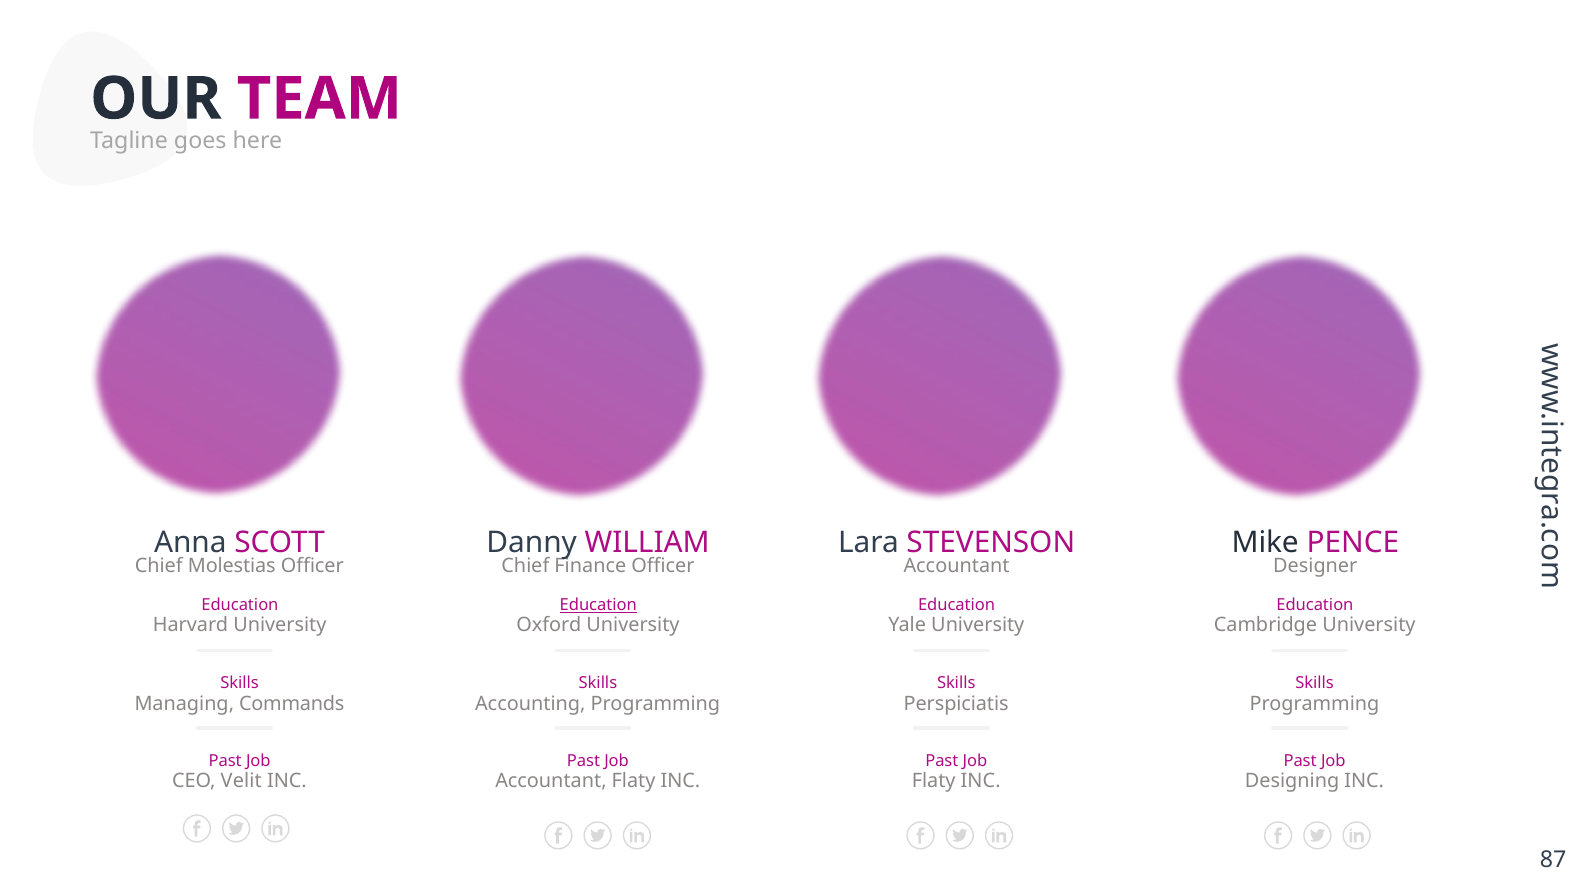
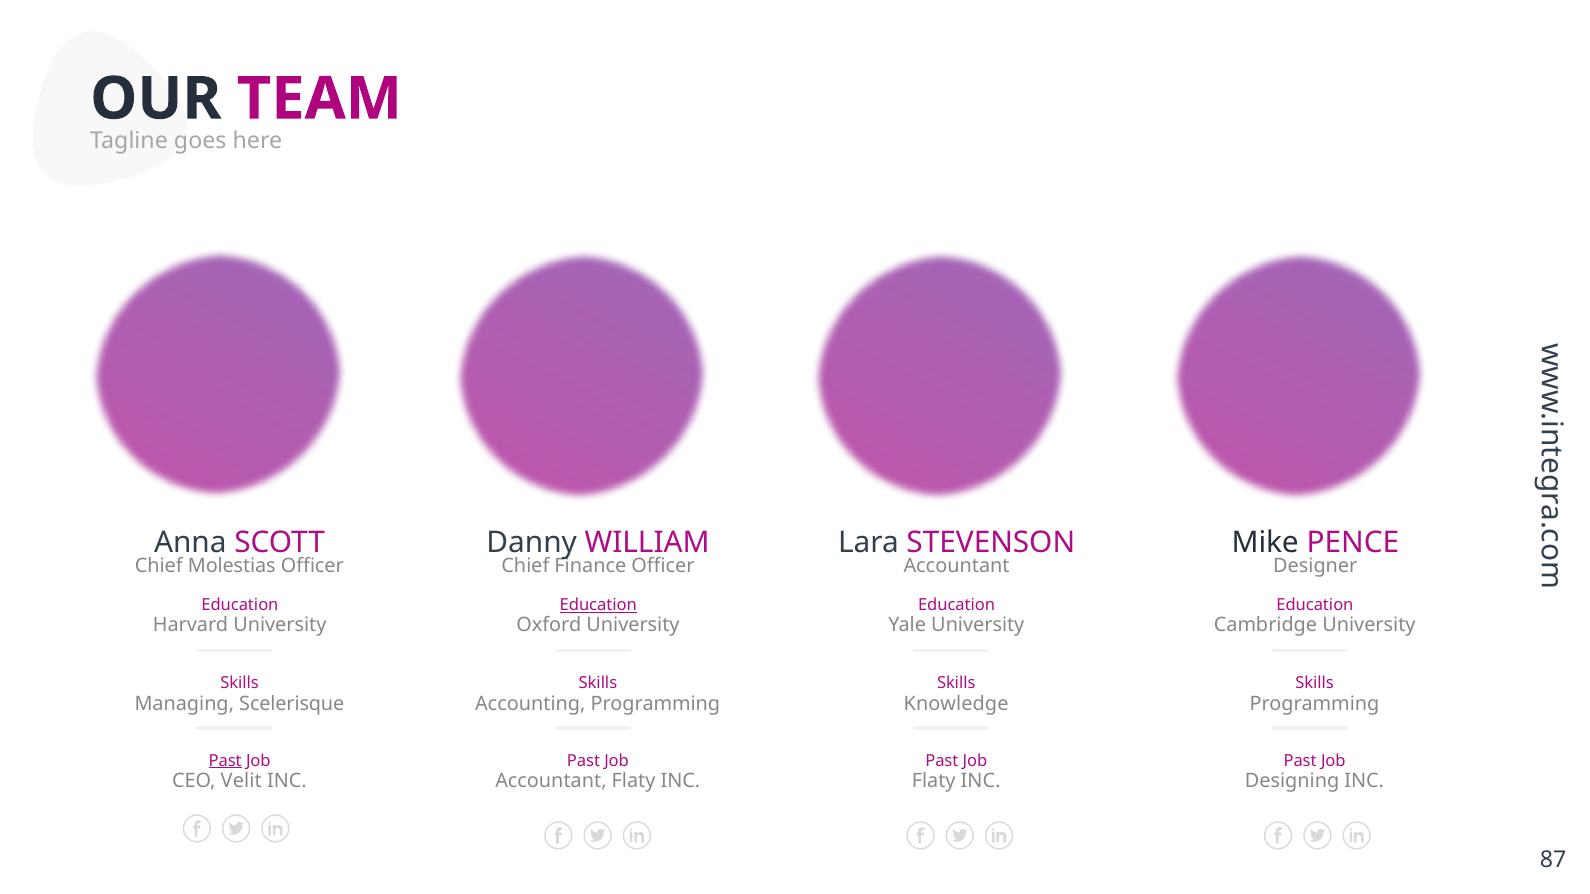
Commands: Commands -> Scelerisque
Perspiciatis: Perspiciatis -> Knowledge
Past at (225, 761) underline: none -> present
